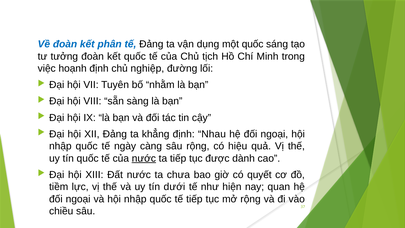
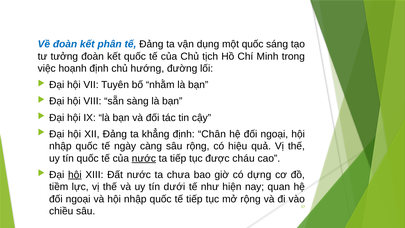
nghiệp: nghiệp -> hướng
Nhau: Nhau -> Chân
dành: dành -> cháu
hội at (75, 175) underline: none -> present
quyết: quyết -> dựng
